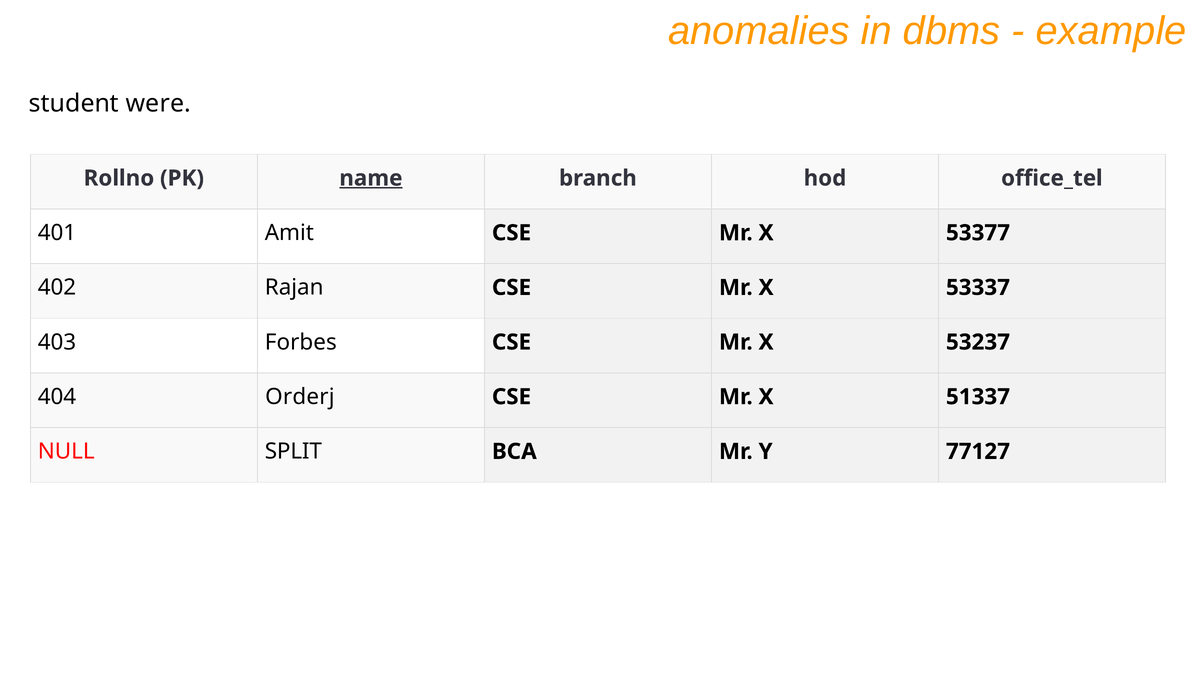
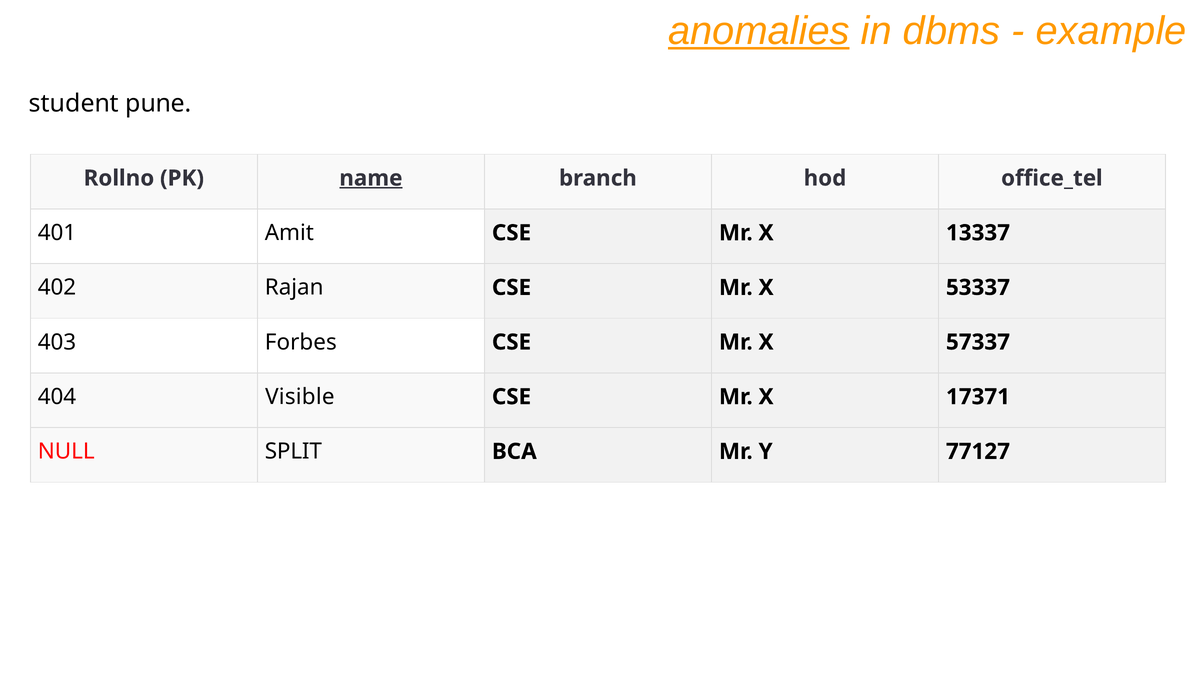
anomalies underline: none -> present
were: were -> pune
53377: 53377 -> 13337
53237: 53237 -> 57337
Orderj: Orderj -> Visible
51337: 51337 -> 17371
